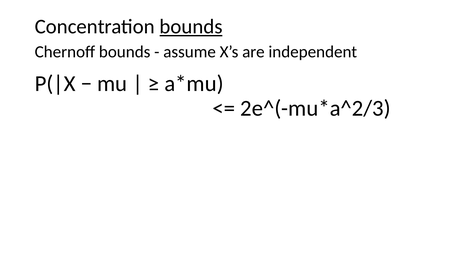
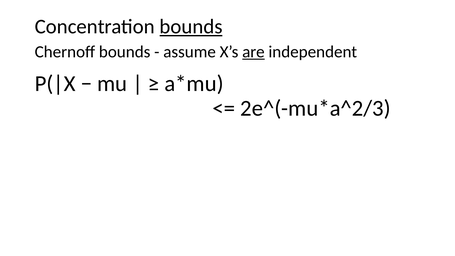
are underline: none -> present
